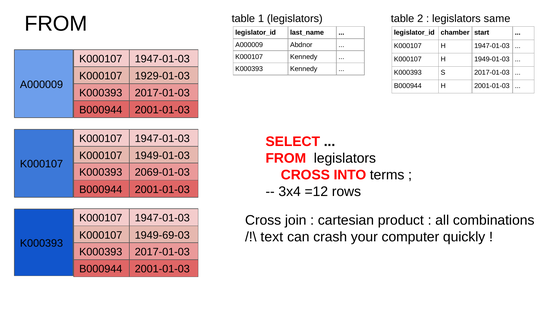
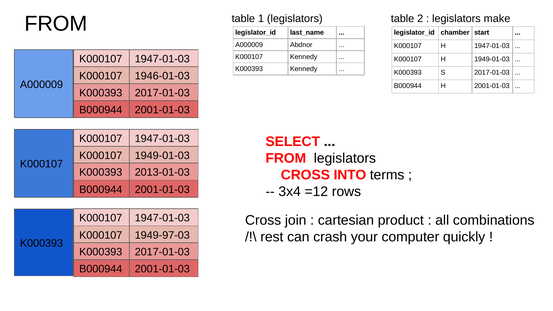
same: same -> make
1929-01-03: 1929-01-03 -> 1946-01-03
2069-01-03: 2069-01-03 -> 2013-01-03
1949-69-03: 1949-69-03 -> 1949-97-03
text: text -> rest
